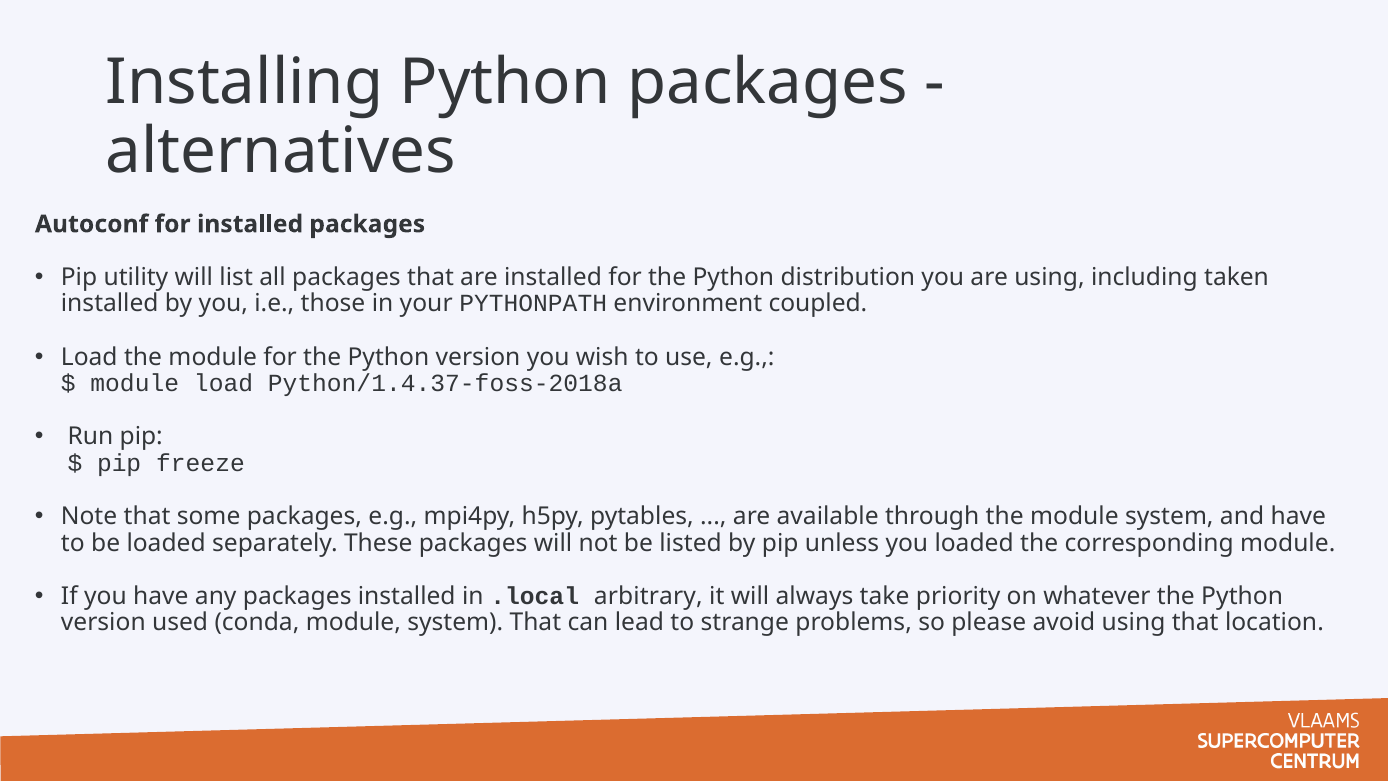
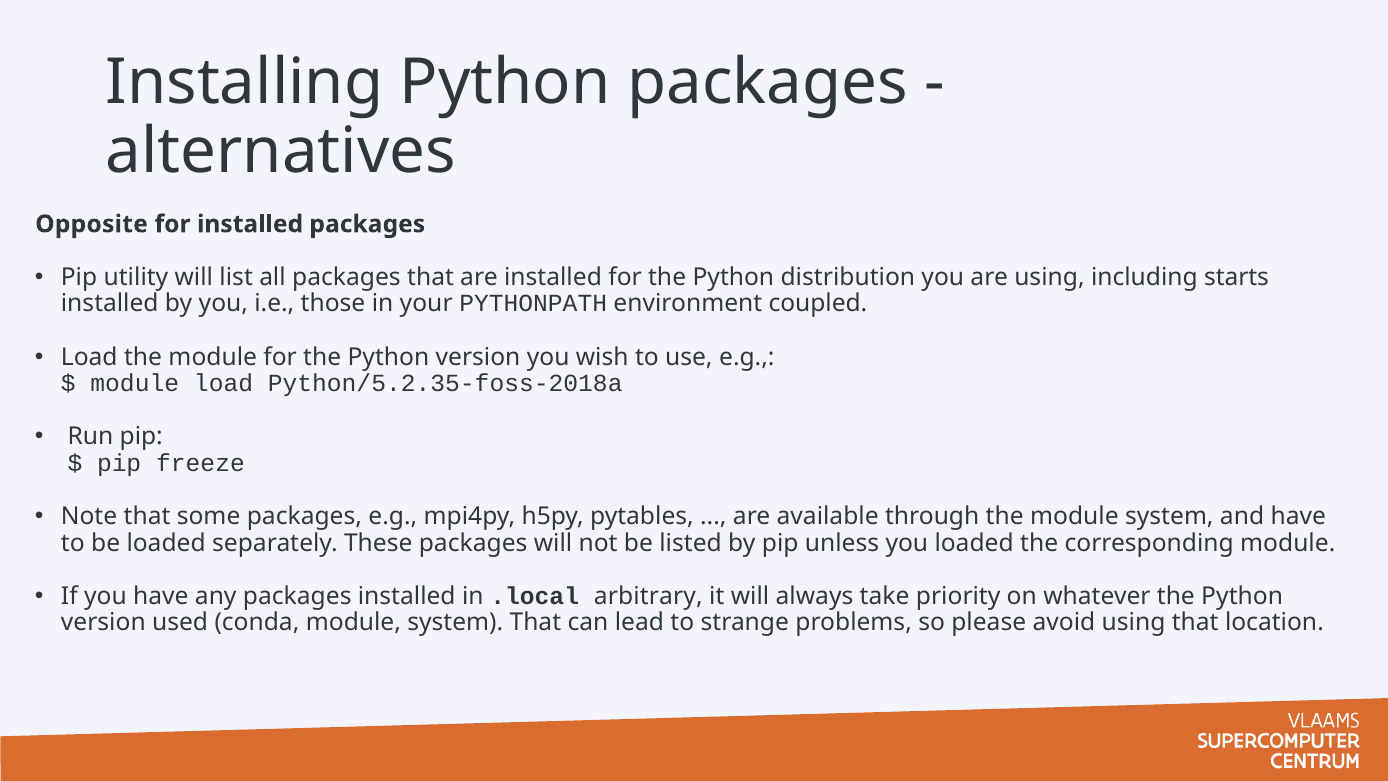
Autoconf: Autoconf -> Opposite
taken: taken -> starts
Python/1.4.37-foss-2018a: Python/1.4.37-foss-2018a -> Python/5.2.35-foss-2018a
